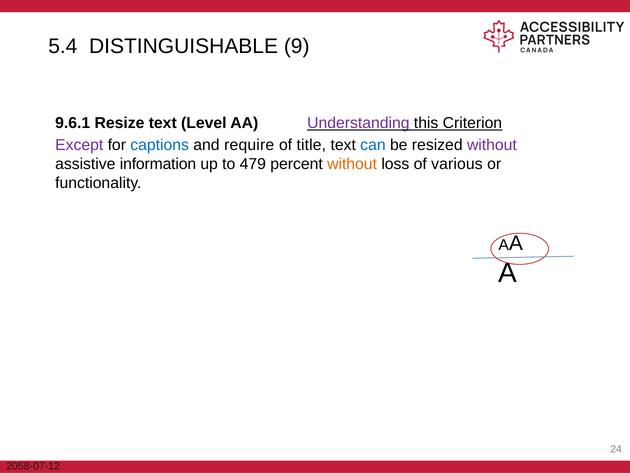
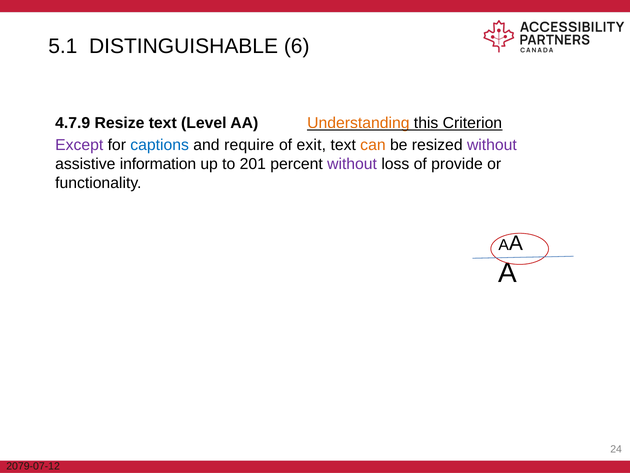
5.4: 5.4 -> 5.1
9: 9 -> 6
9.6.1: 9.6.1 -> 4.7.9
Understanding colour: purple -> orange
title: title -> exit
can colour: blue -> orange
479: 479 -> 201
without at (352, 164) colour: orange -> purple
various: various -> provide
2058-07-12: 2058-07-12 -> 2079-07-12
